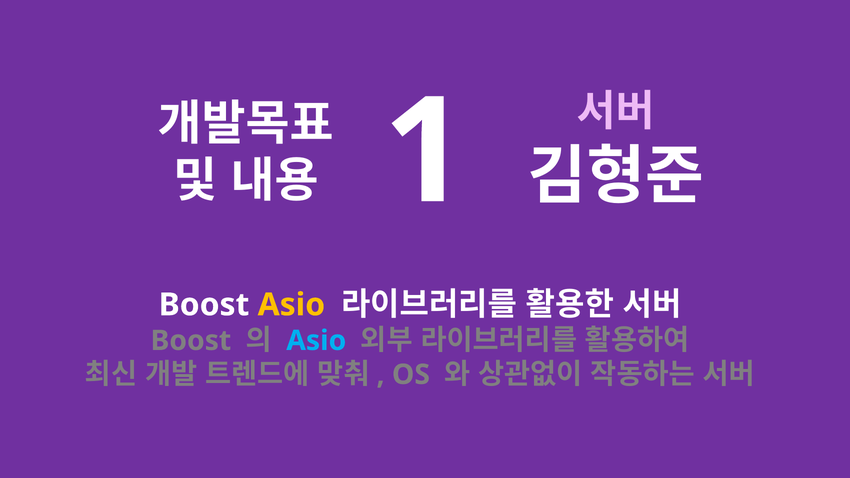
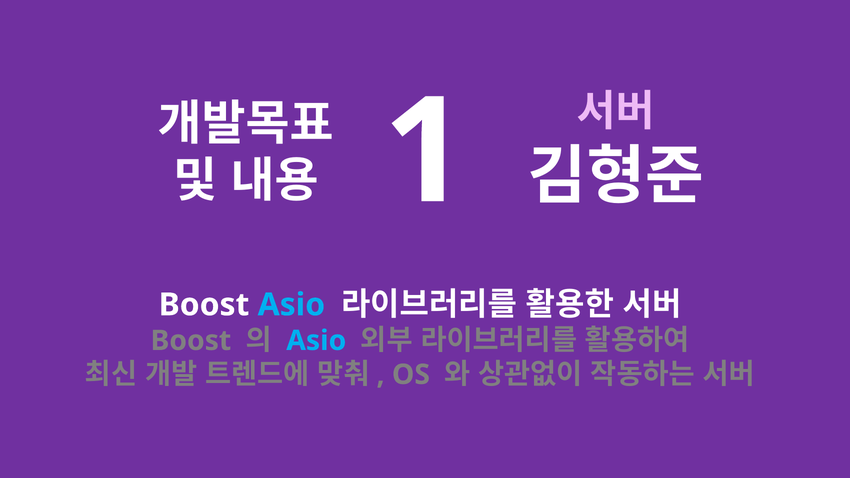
Asio at (291, 305) colour: yellow -> light blue
